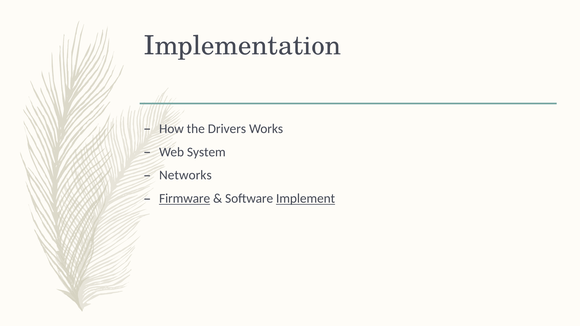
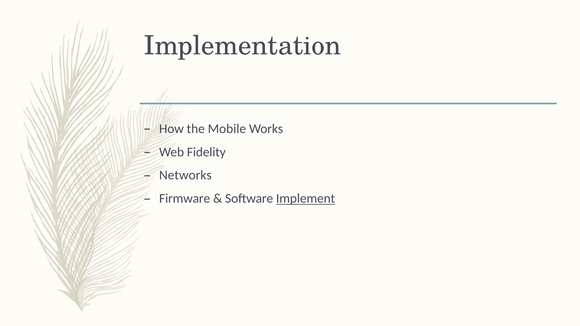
Drivers: Drivers -> Mobile
System: System -> Fidelity
Firmware underline: present -> none
